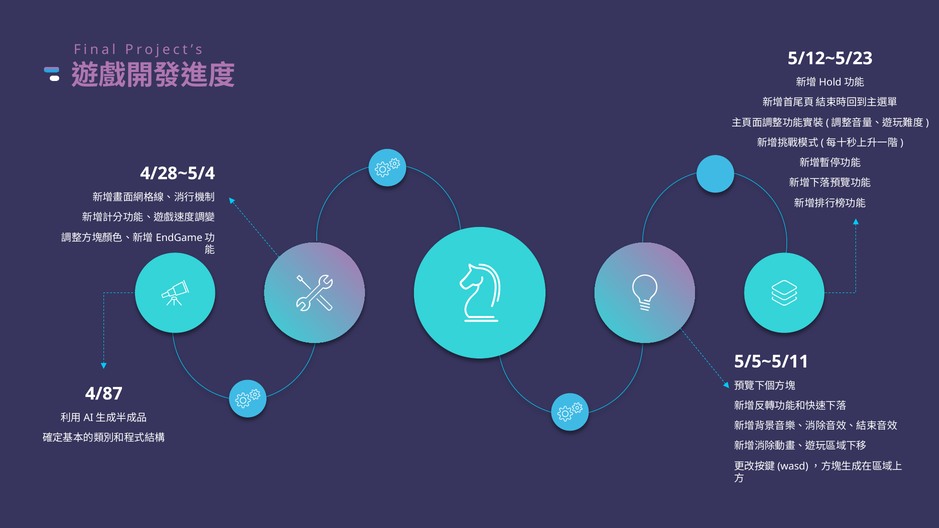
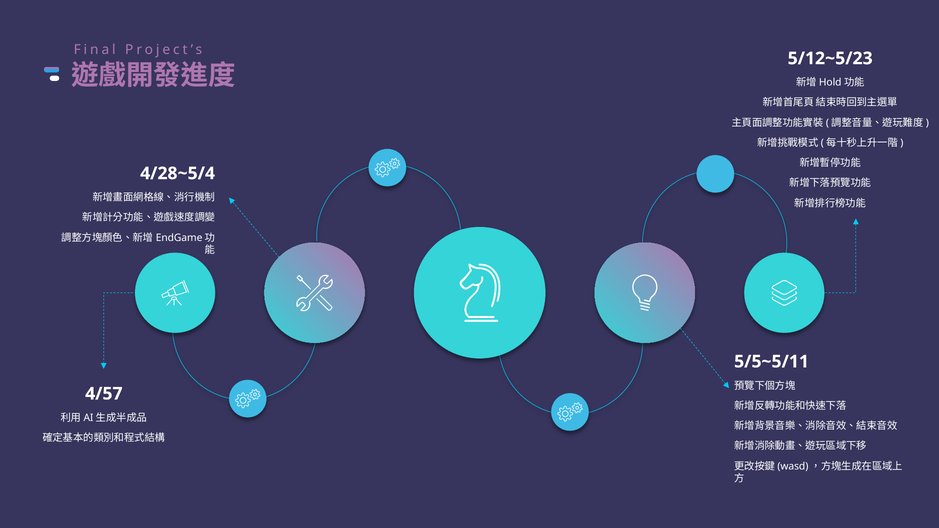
4/87: 4/87 -> 4/57
